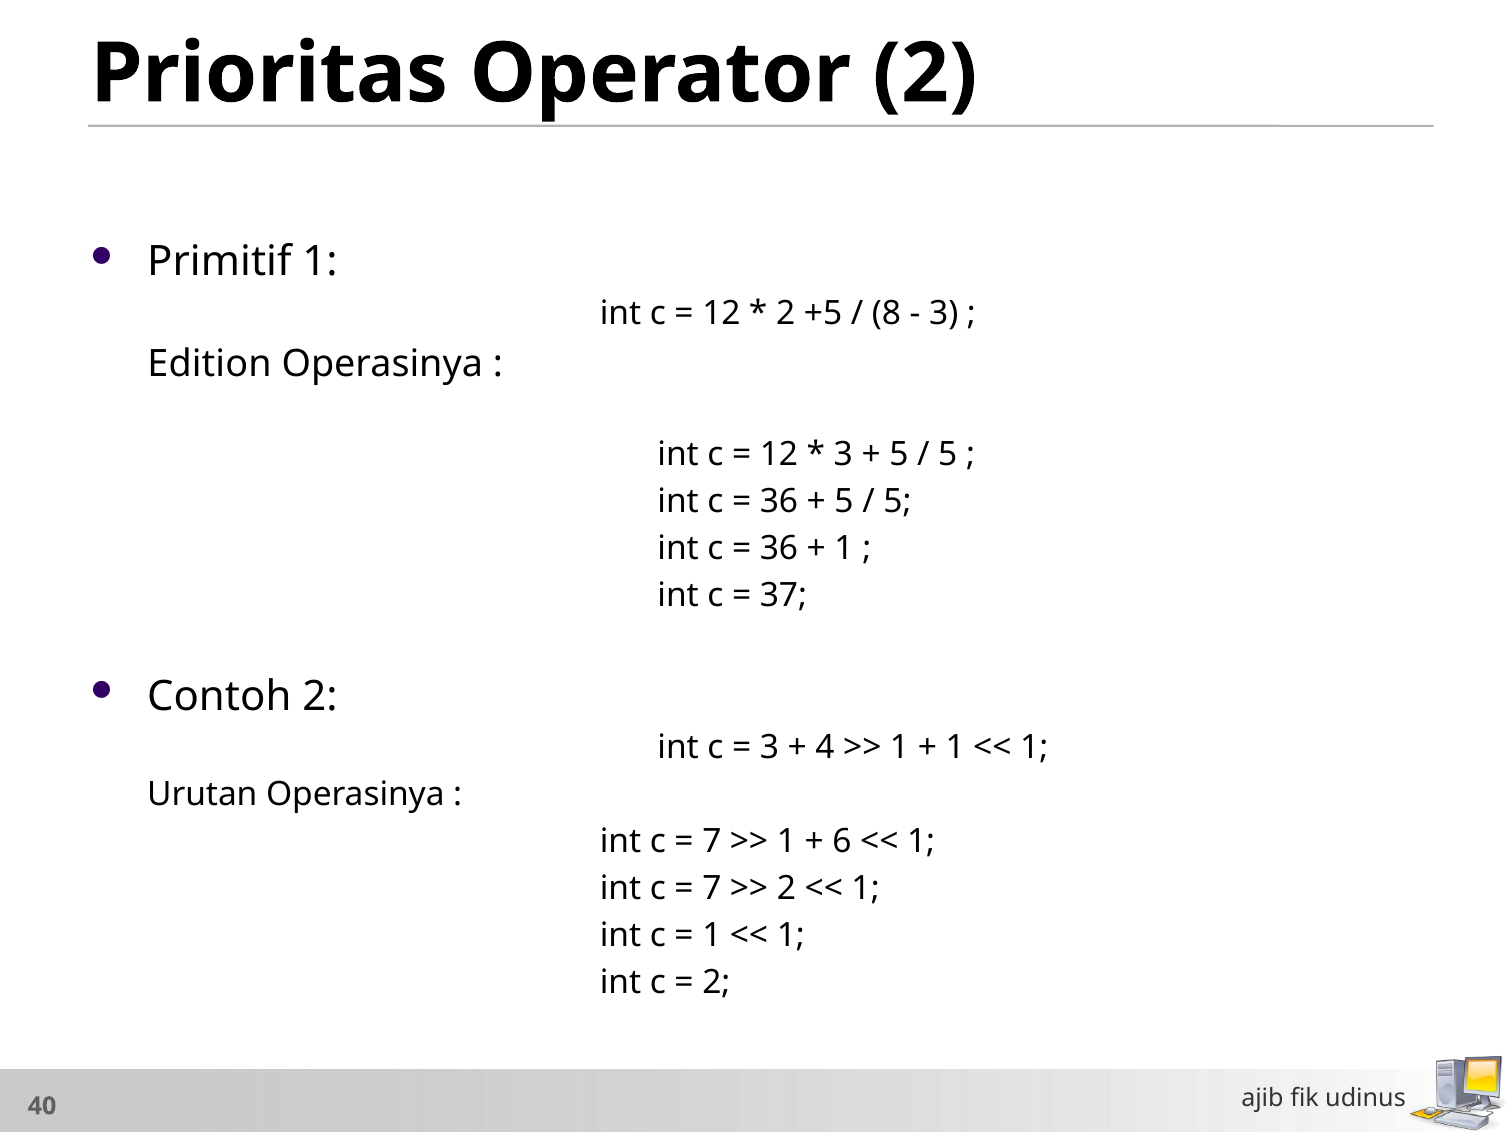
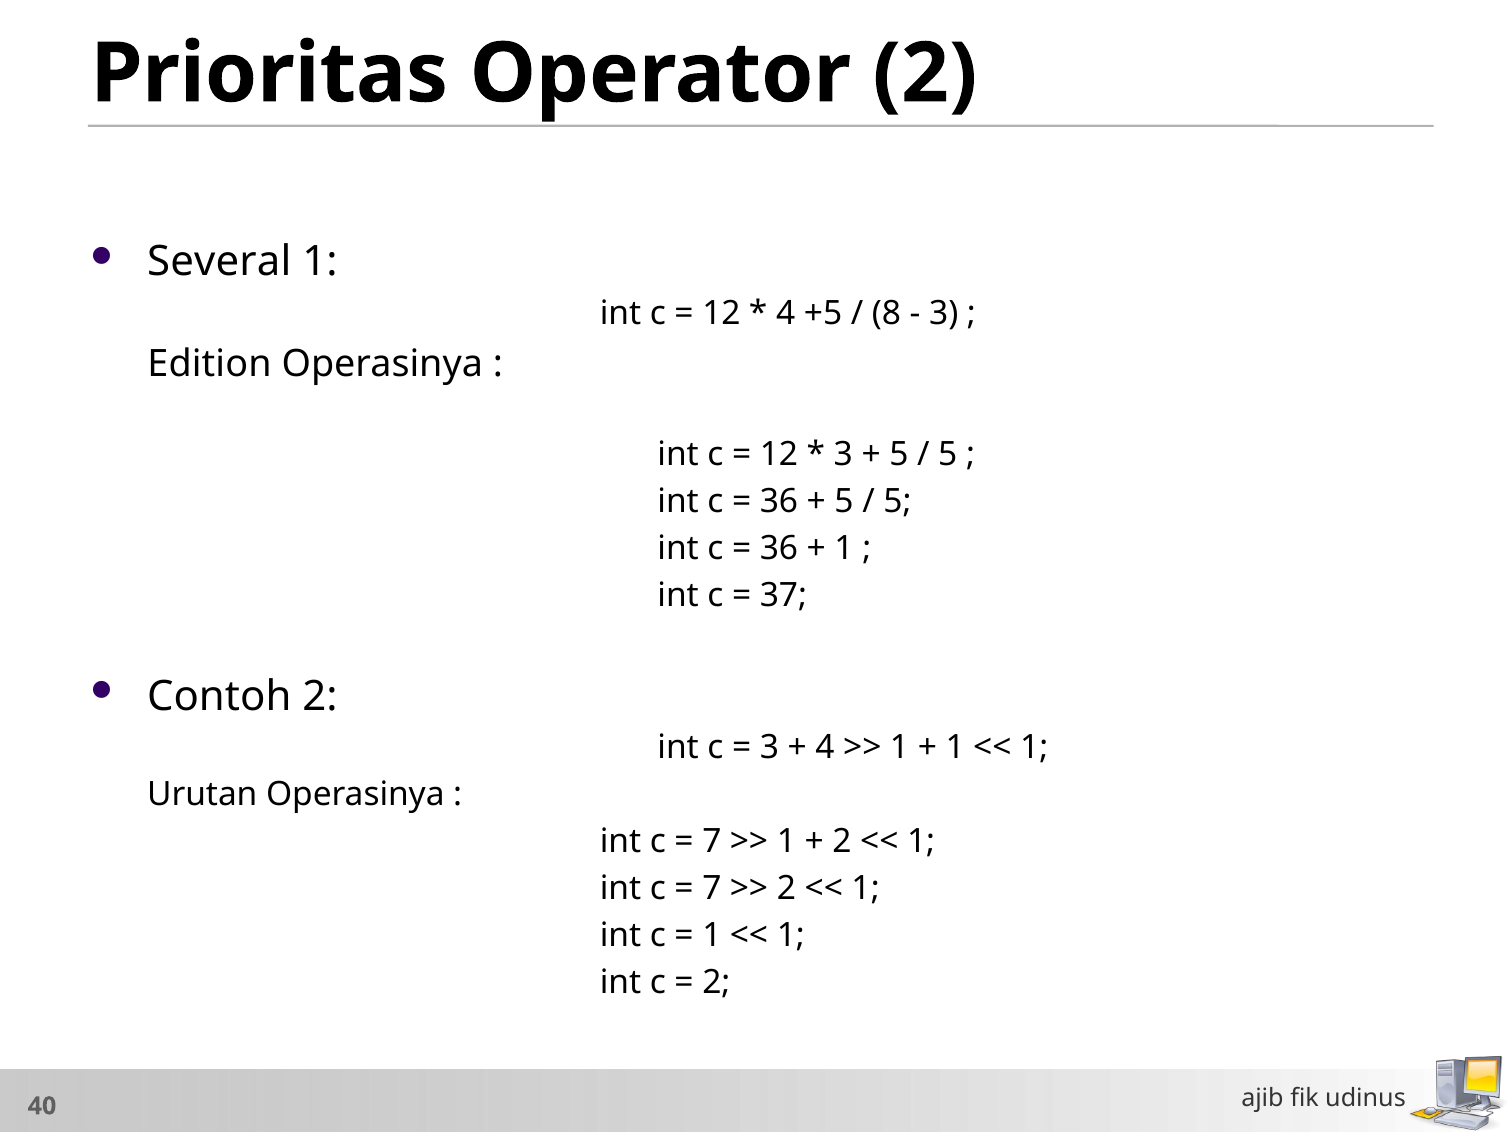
Primitif: Primitif -> Several
2 at (786, 313): 2 -> 4
6 at (842, 841): 6 -> 2
